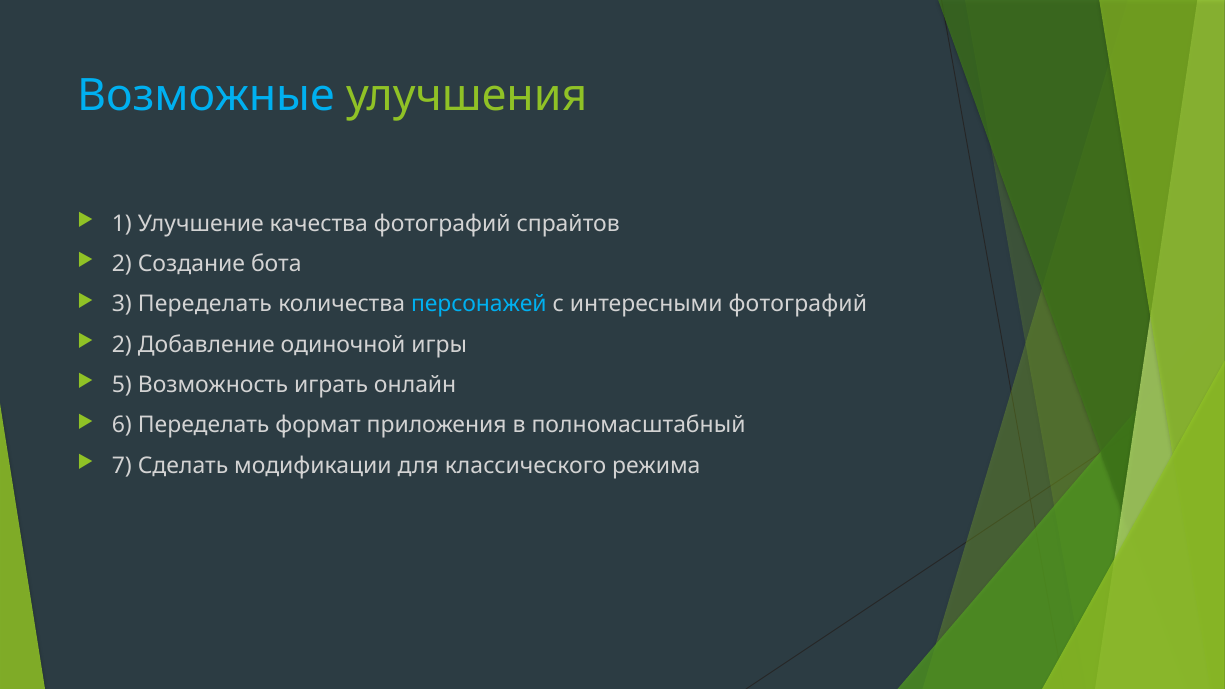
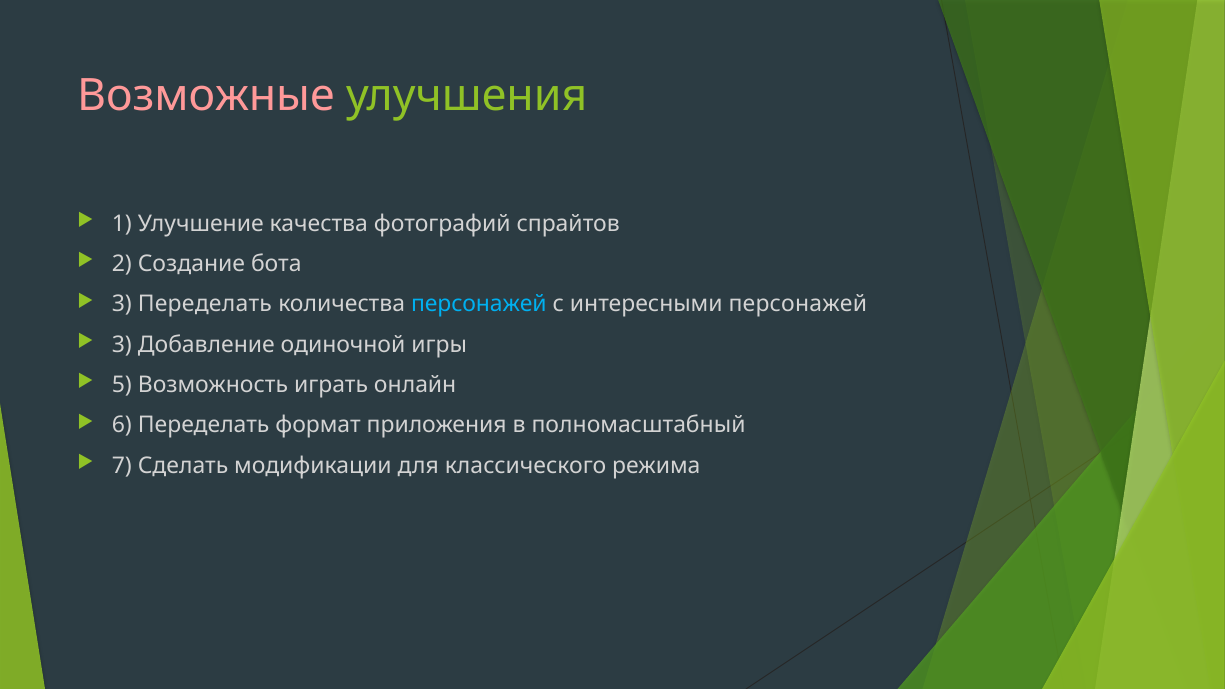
Возможные colour: light blue -> pink
интересными фотографий: фотографий -> персонажей
2 at (122, 345): 2 -> 3
